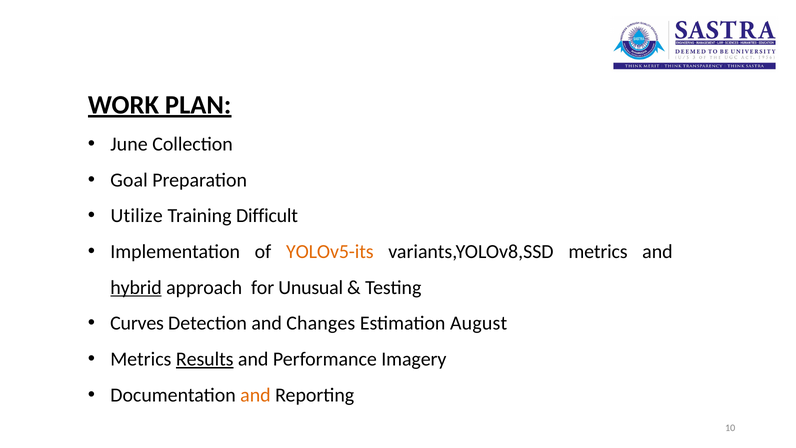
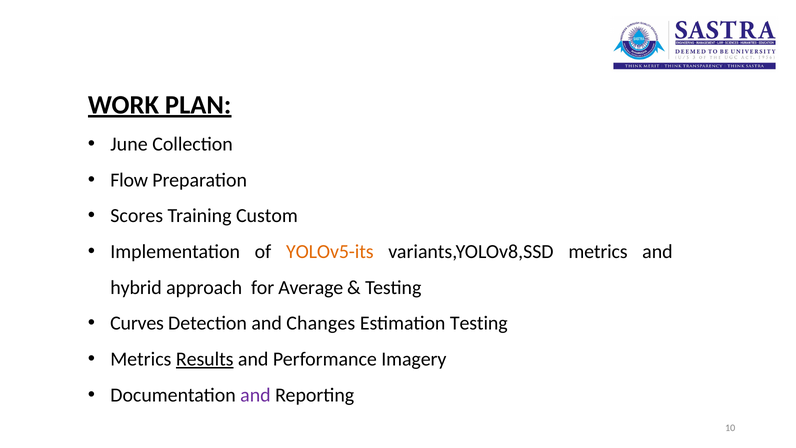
Goal: Goal -> Flow
Utilize: Utilize -> Scores
Difficult: Difficult -> Custom
hybrid underline: present -> none
Unusual: Unusual -> Average
Estimation August: August -> Testing
and at (255, 395) colour: orange -> purple
